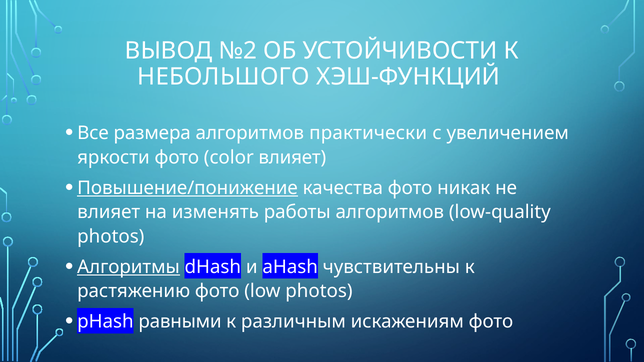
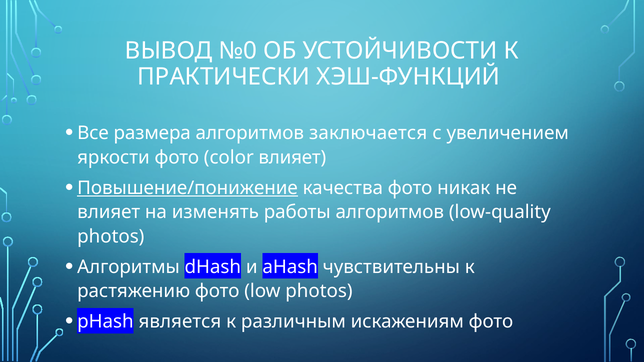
№2: №2 -> №0
НЕБОЛЬШОГО: НЕБОЛЬШОГО -> ПРАКТИЧЕСКИ
практически: практически -> заключается
Алгоритмы underline: present -> none
равными: равными -> является
